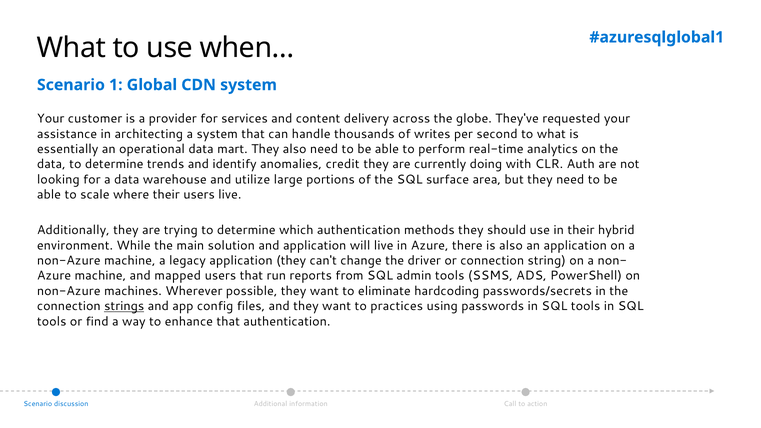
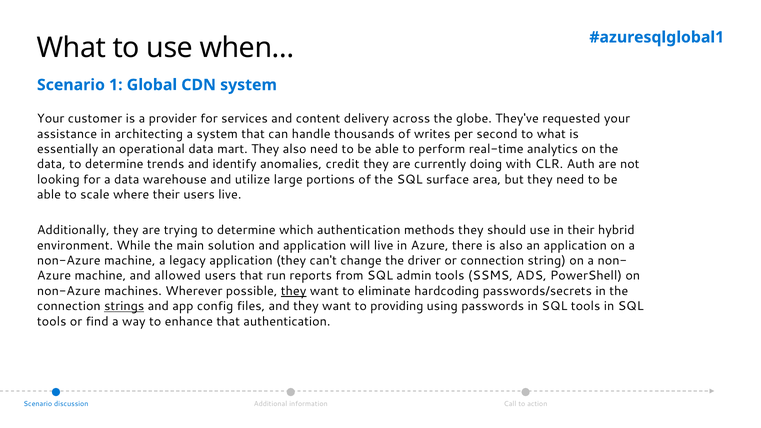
mapped: mapped -> allowed
they at (294, 291) underline: none -> present
practices: practices -> providing
